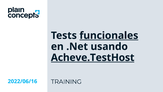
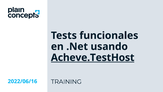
funcionales underline: present -> none
